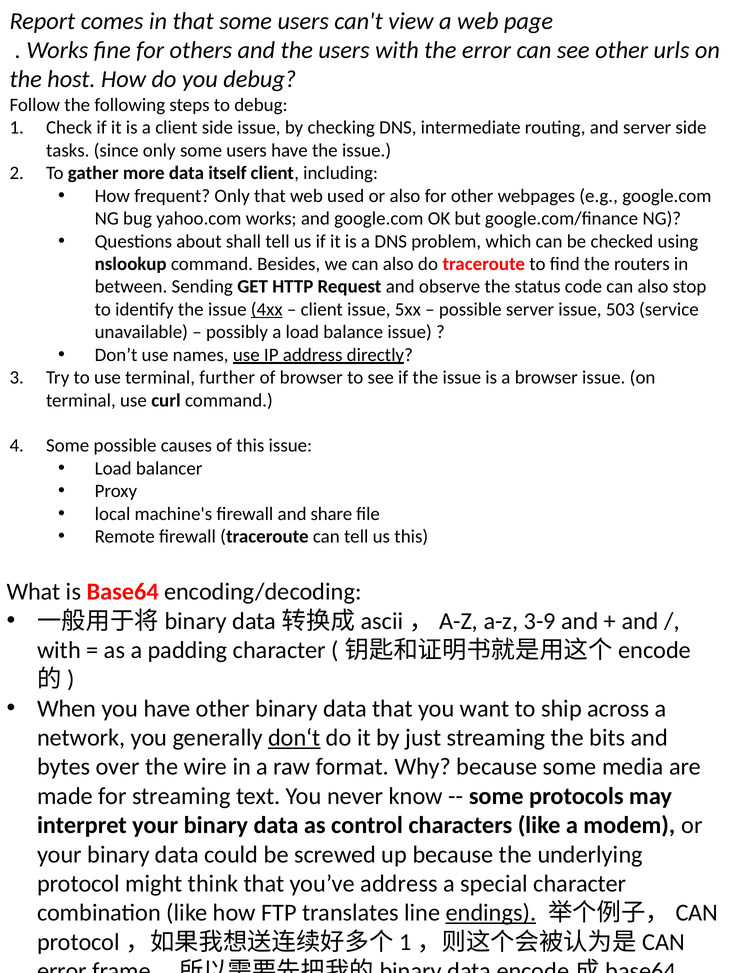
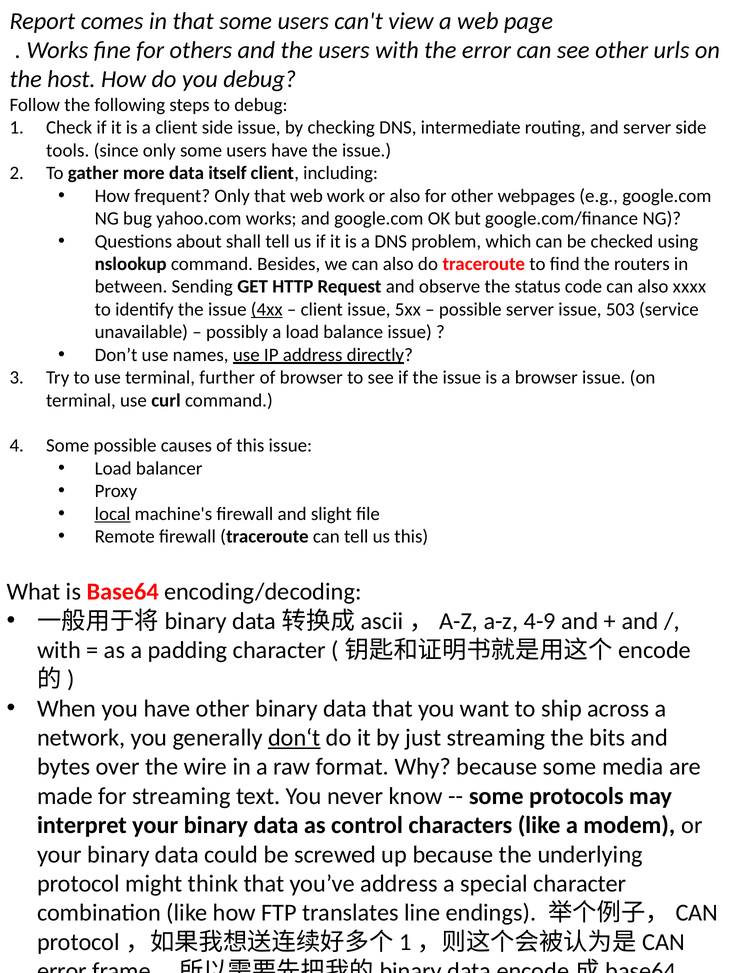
tasks: tasks -> tools
used: used -> work
stop: stop -> xxxx
local underline: none -> present
share: share -> slight
3-9: 3-9 -> 4-9
endings underline: present -> none
